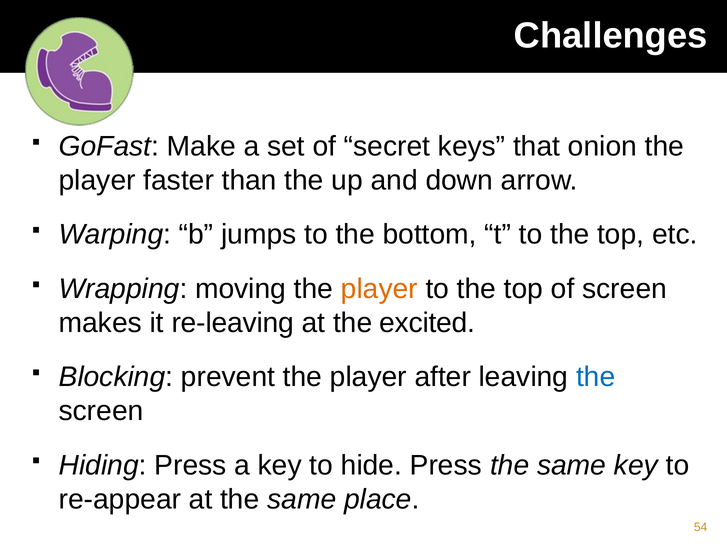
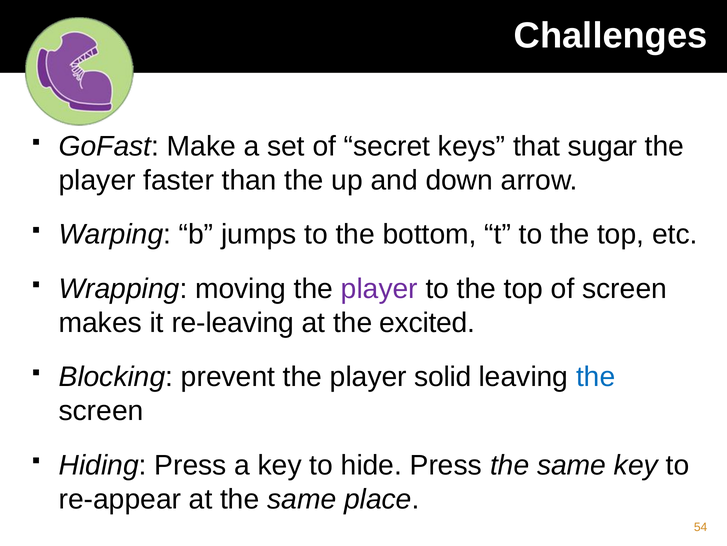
onion: onion -> sugar
player at (379, 288) colour: orange -> purple
after: after -> solid
